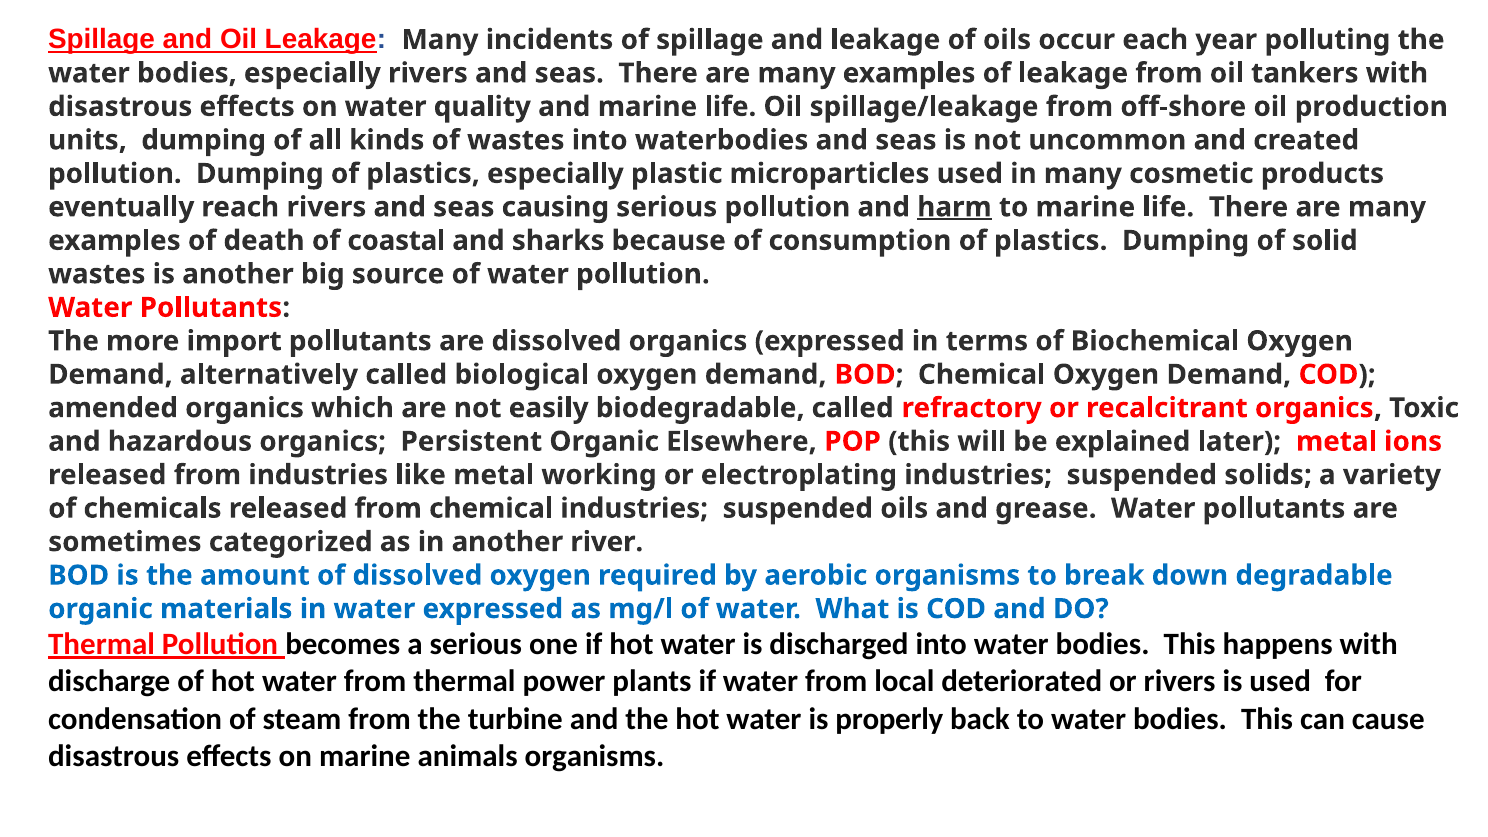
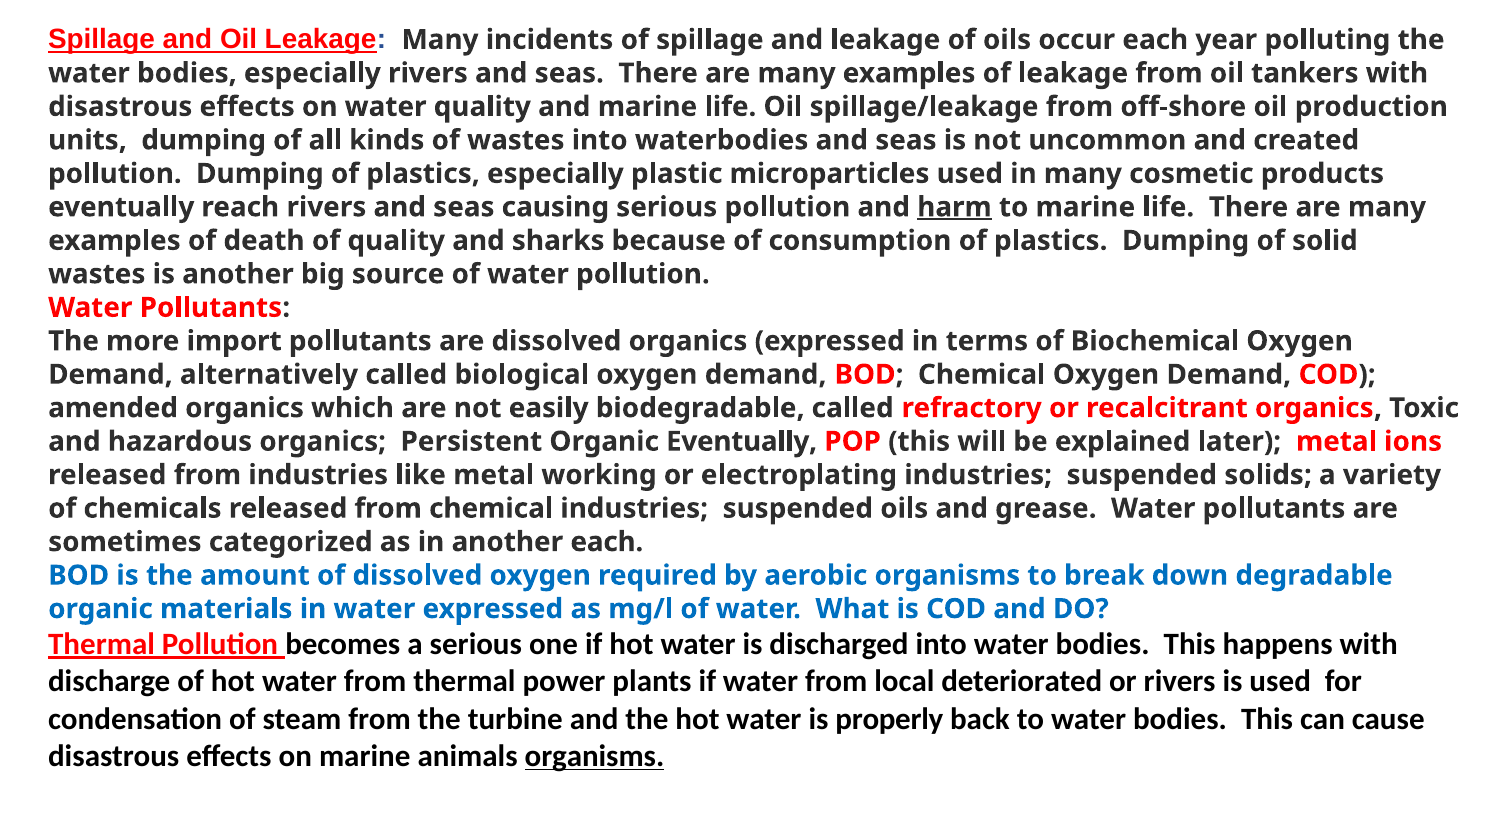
of coastal: coastal -> quality
Organic Elsewhere: Elsewhere -> Eventually
another river: river -> each
organisms at (594, 756) underline: none -> present
